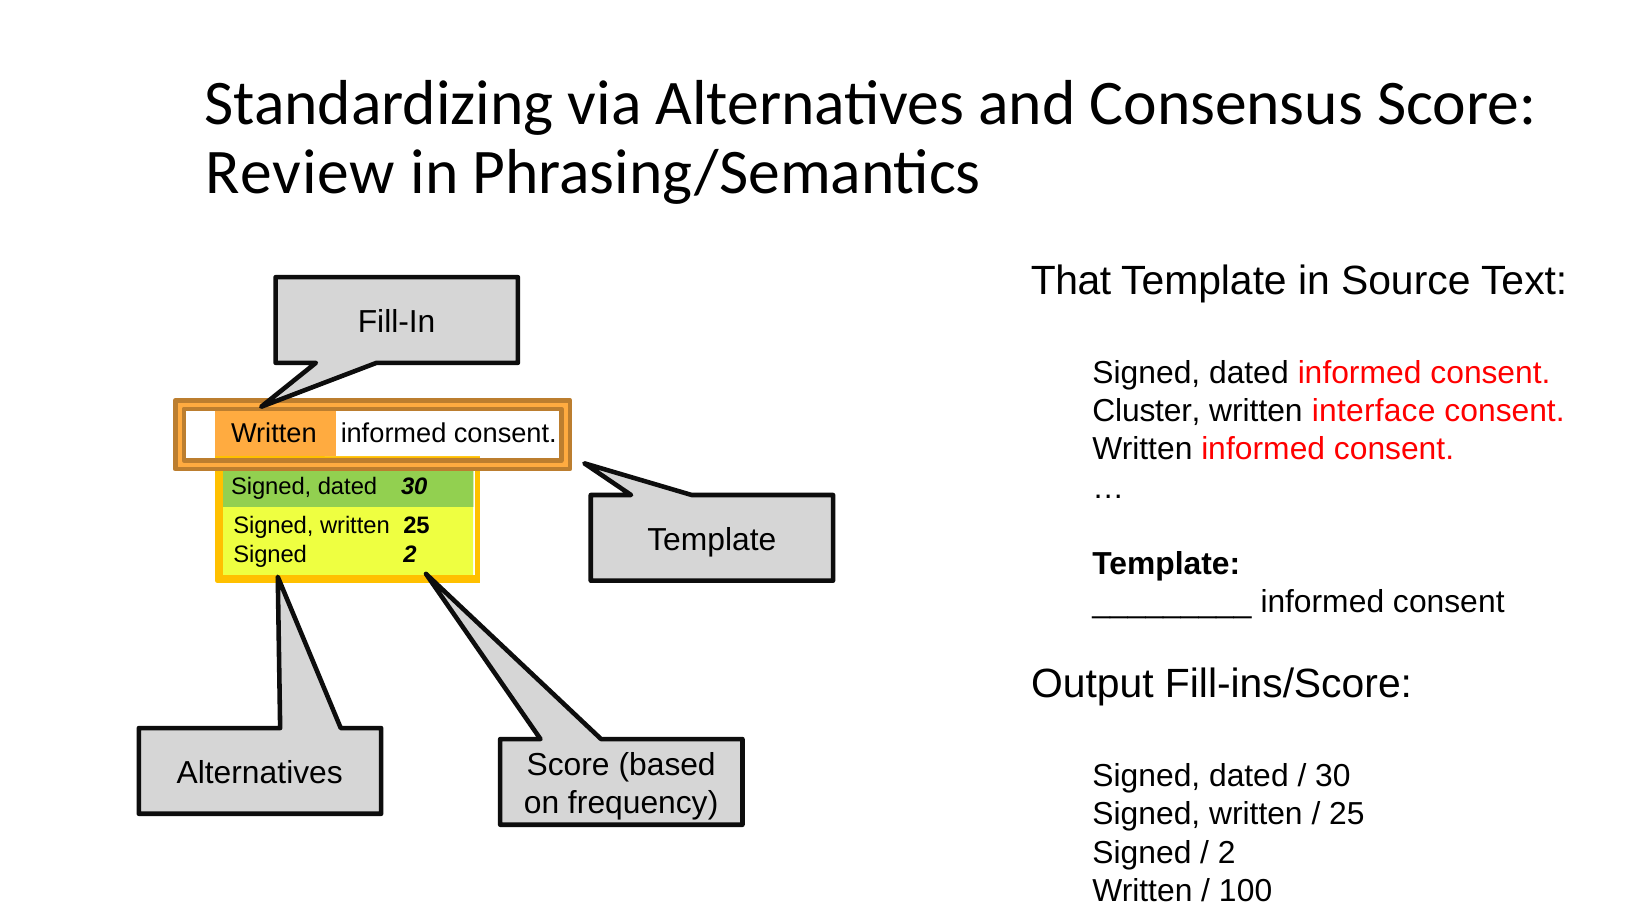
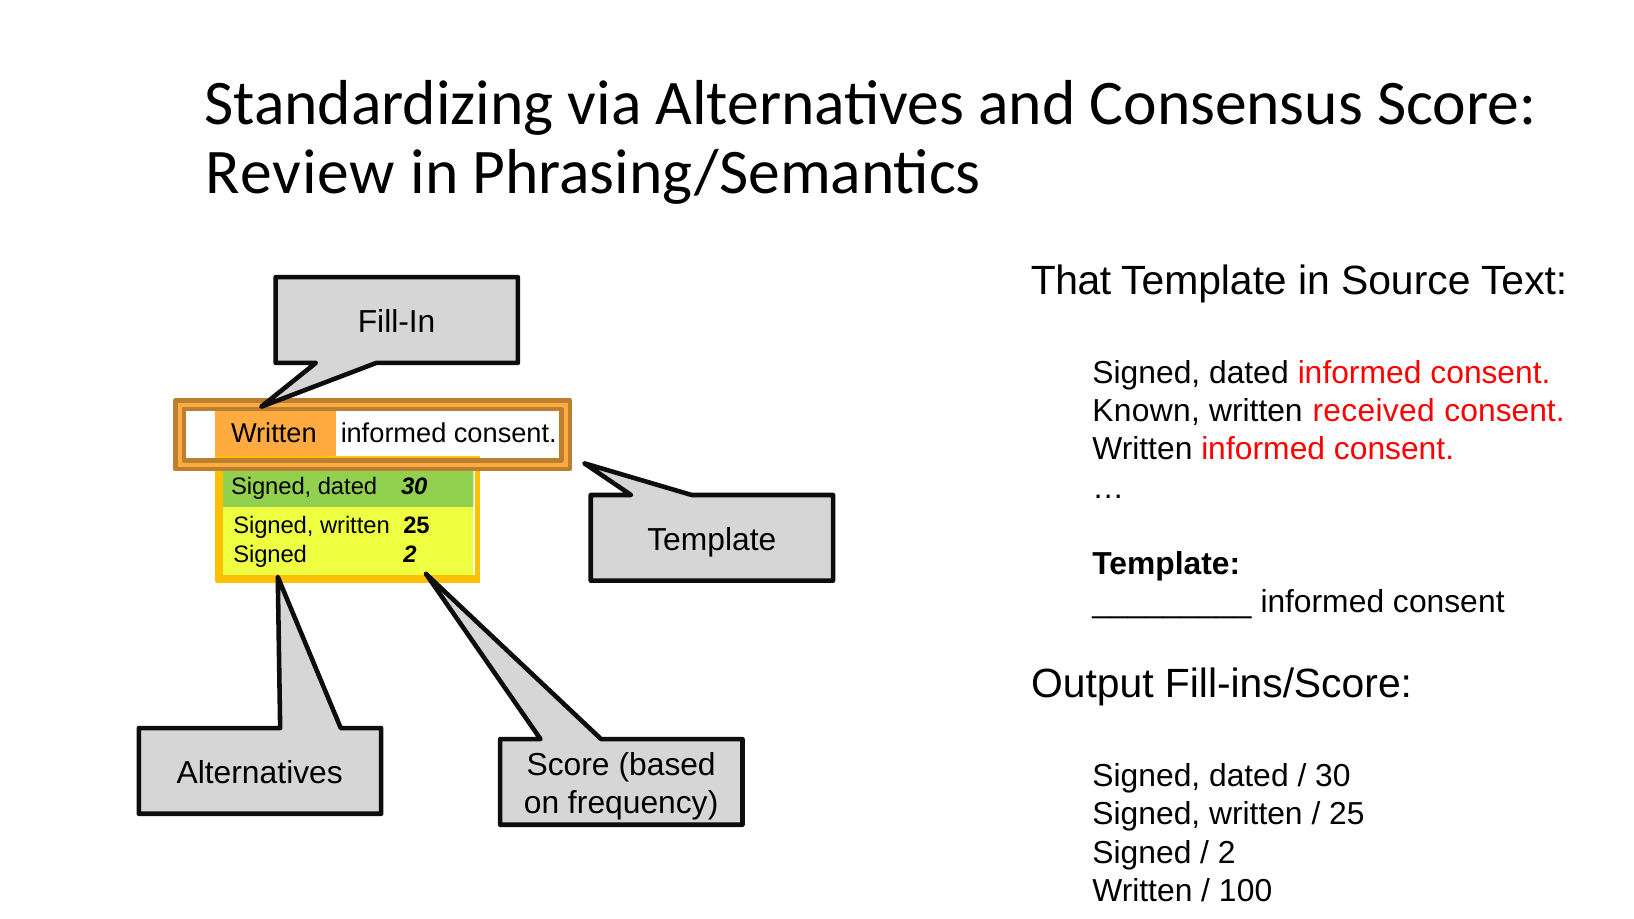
Cluster: Cluster -> Known
interface: interface -> received
